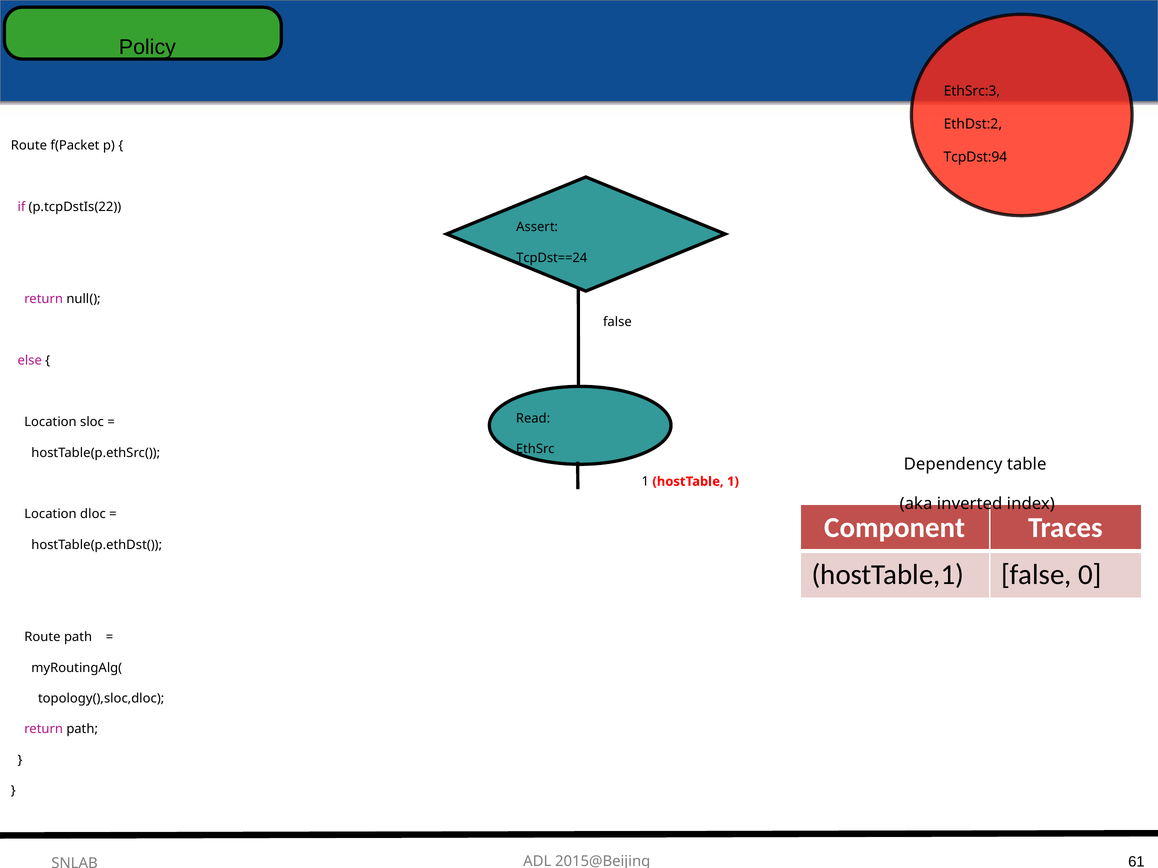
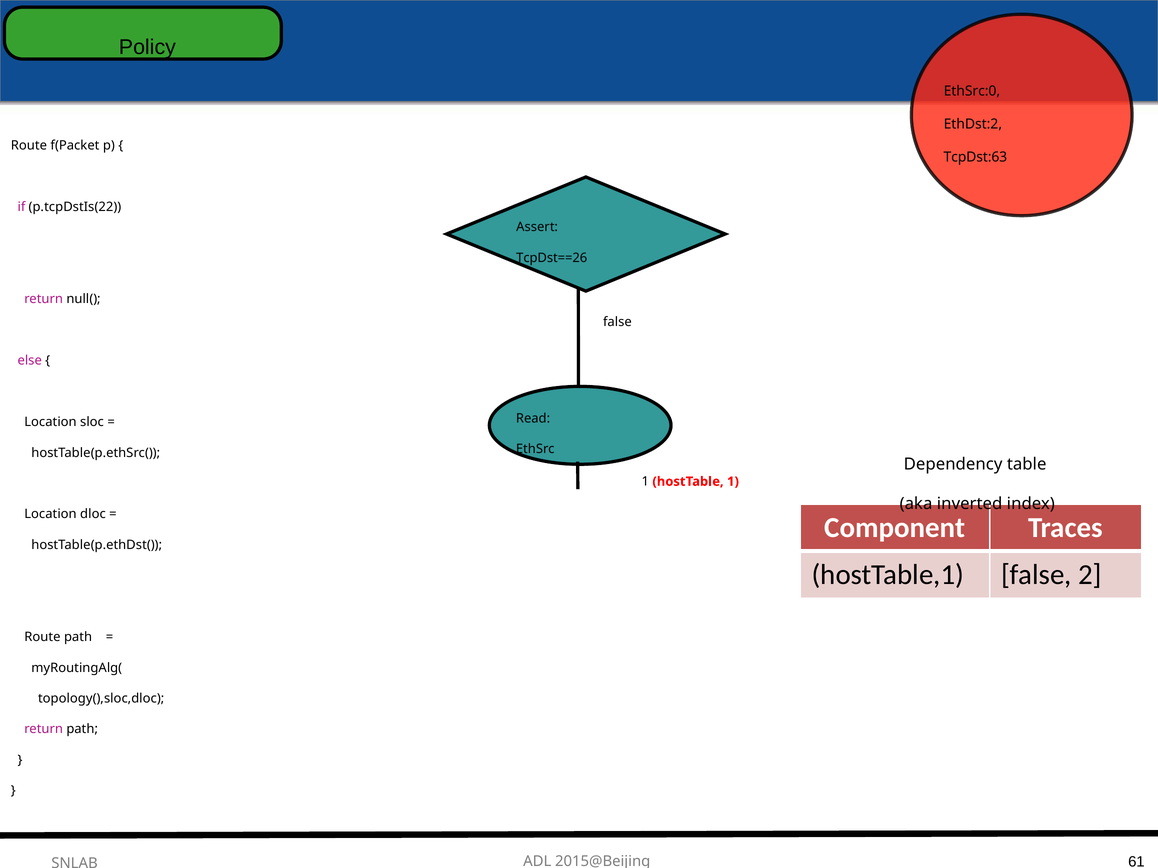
EthSrc:3: EthSrc:3 -> EthSrc:0
TcpDst:94: TcpDst:94 -> TcpDst:63
TcpDst==24: TcpDst==24 -> TcpDst==26
0: 0 -> 2
